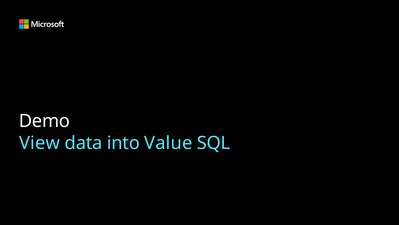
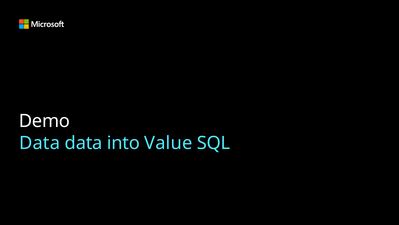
View at (40, 143): View -> Data
